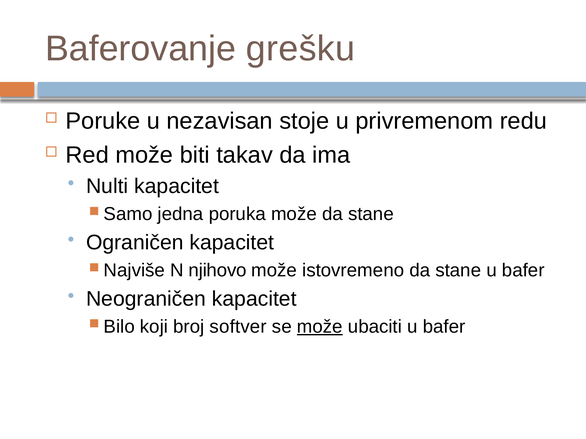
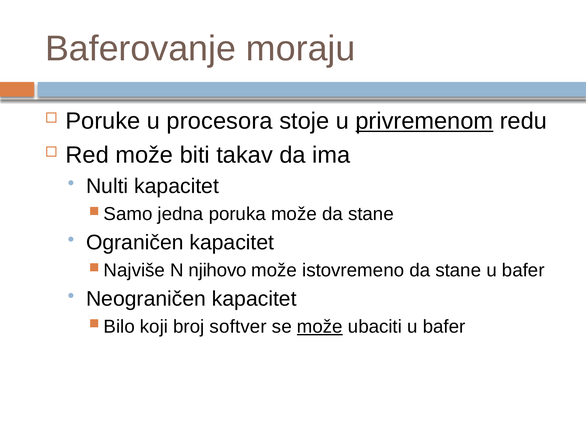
grešku: grešku -> moraju
nezavisan: nezavisan -> procesora
privremenom underline: none -> present
